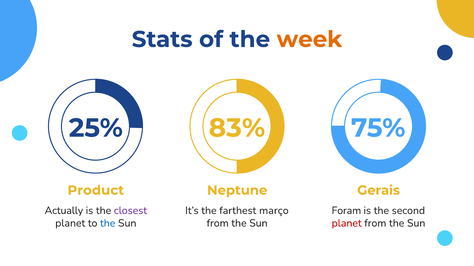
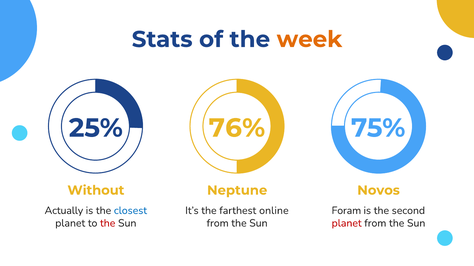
83%: 83% -> 76%
Product: Product -> Without
Gerais: Gerais -> Novos
closest colour: purple -> blue
março: março -> online
the at (108, 224) colour: blue -> red
